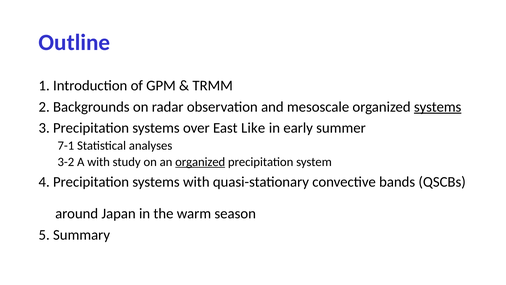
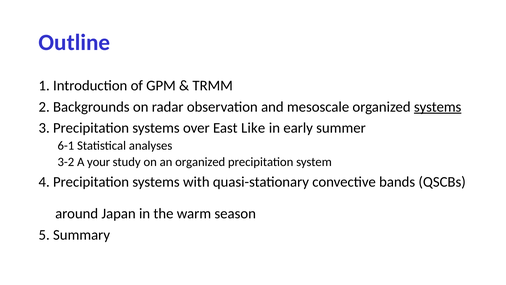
7-1: 7-1 -> 6-1
A with: with -> your
organized at (200, 162) underline: present -> none
